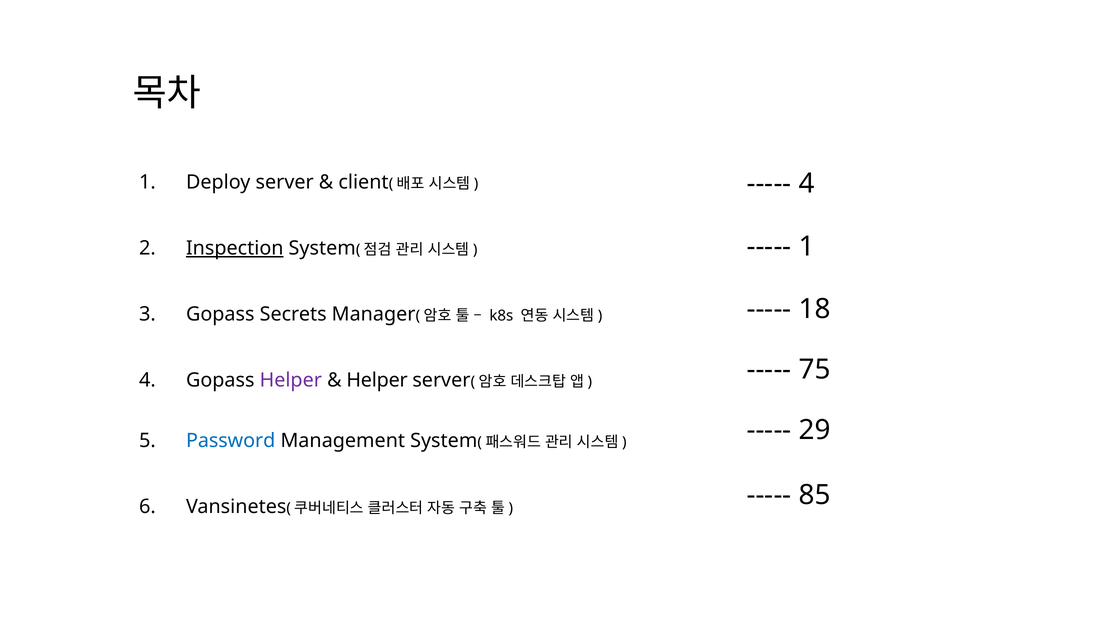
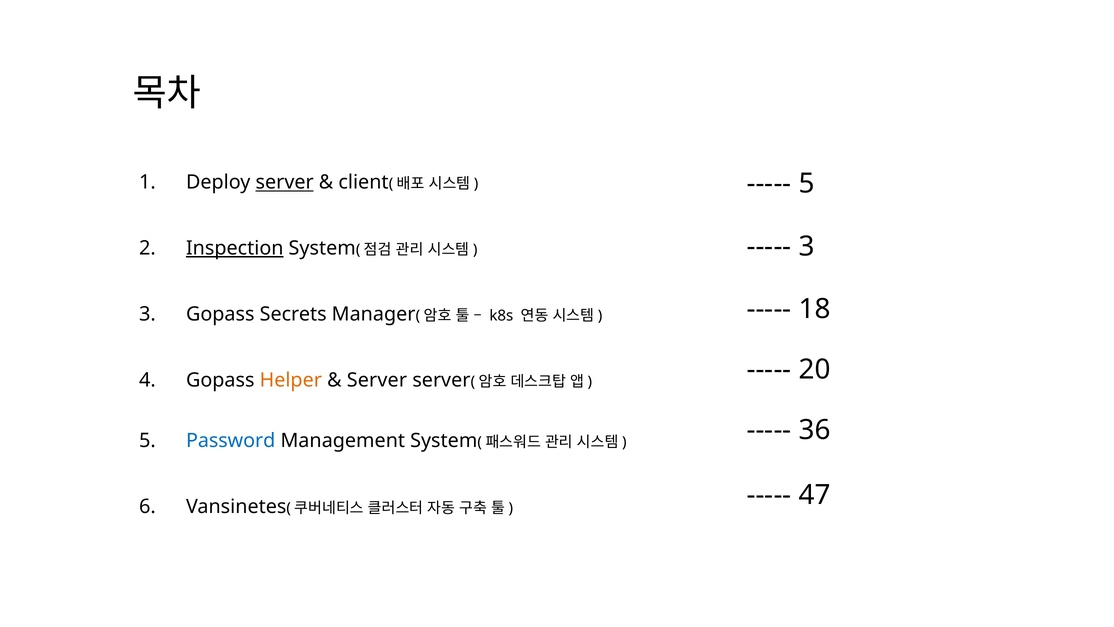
4 at (807, 184): 4 -> 5
server at (285, 182) underline: none -> present
1 at (807, 246): 1 -> 3
75: 75 -> 20
Helper at (291, 380) colour: purple -> orange
Helper at (377, 380): Helper -> Server
29: 29 -> 36
85: 85 -> 47
